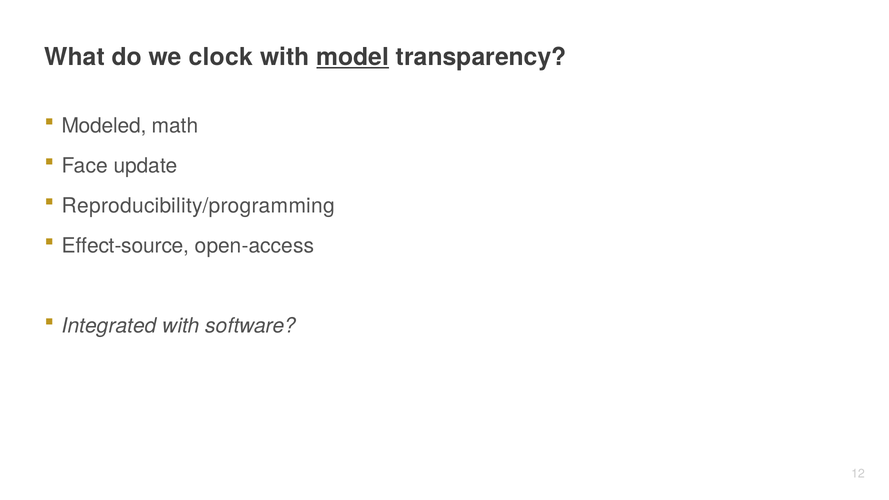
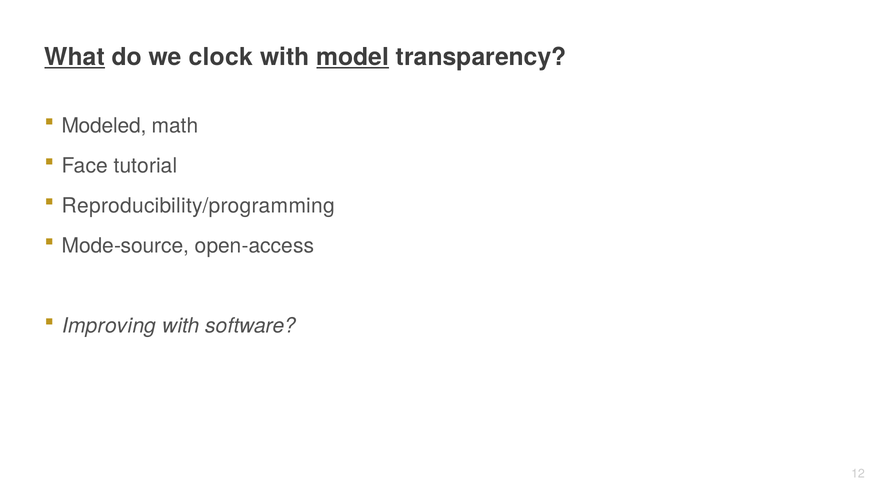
What underline: none -> present
update: update -> tutorial
Effect-source: Effect-source -> Mode-source
Integrated: Integrated -> Improving
